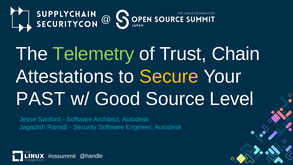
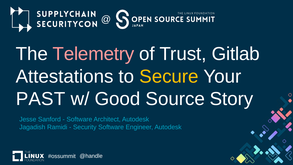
Telemetry colour: light green -> pink
Chain: Chain -> Gitlab
Level: Level -> Story
